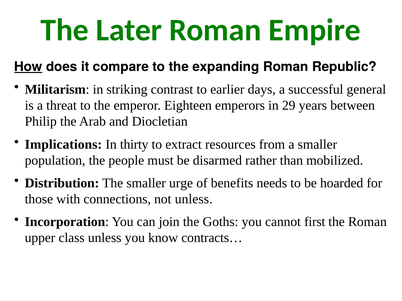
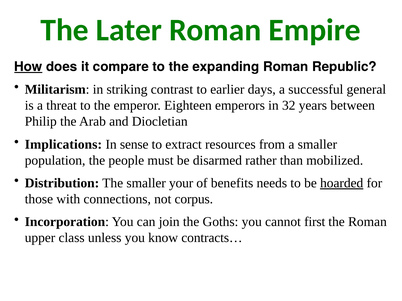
29: 29 -> 32
thirty: thirty -> sense
urge: urge -> your
hoarded underline: none -> present
not unless: unless -> corpus
